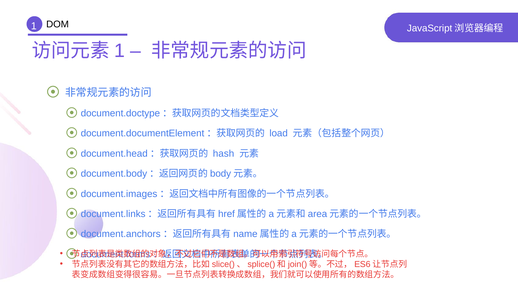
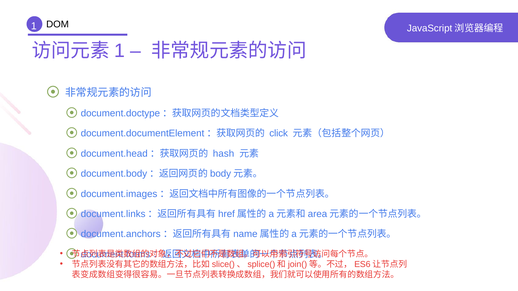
load: load -> click
